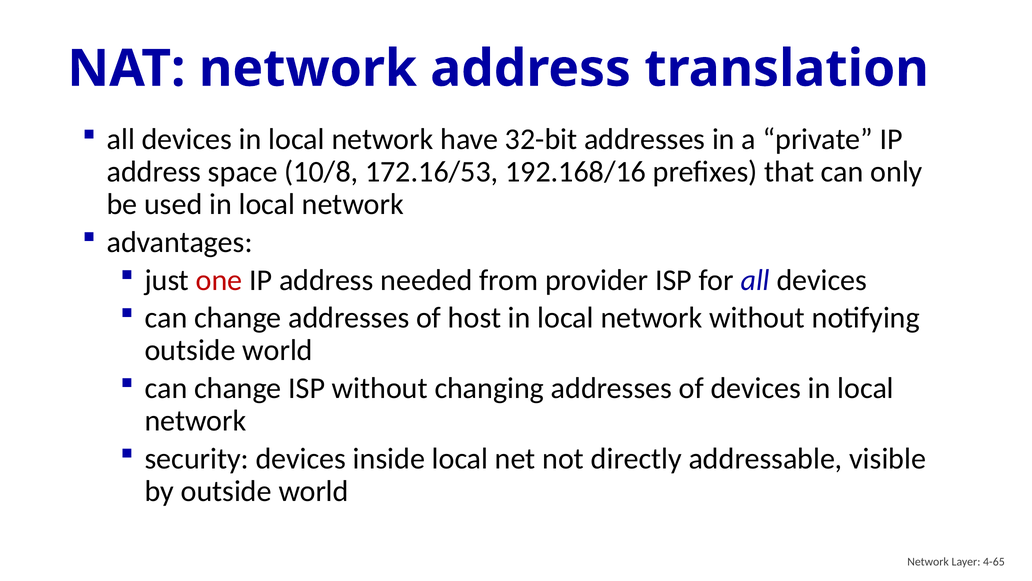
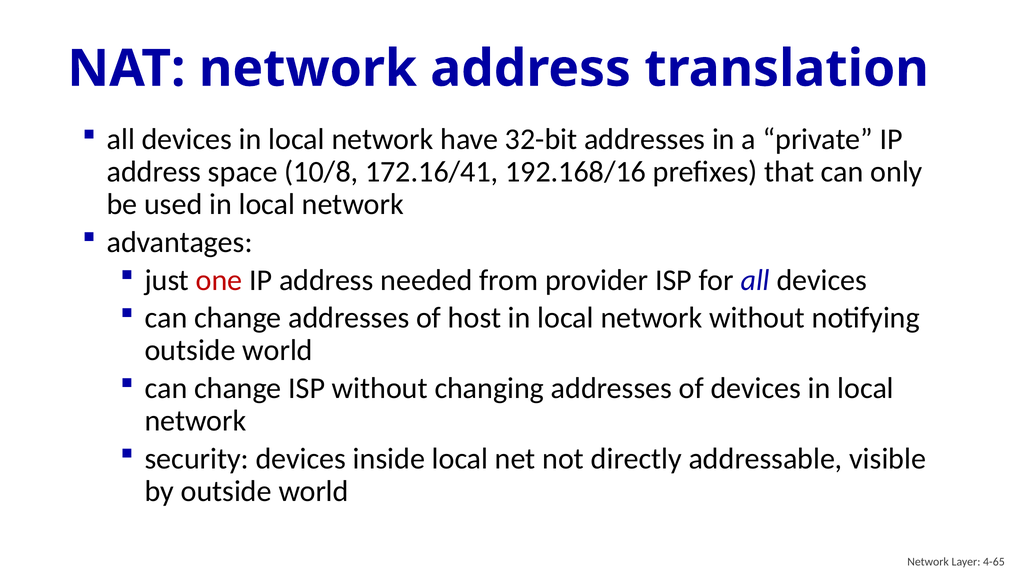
172.16/53: 172.16/53 -> 172.16/41
